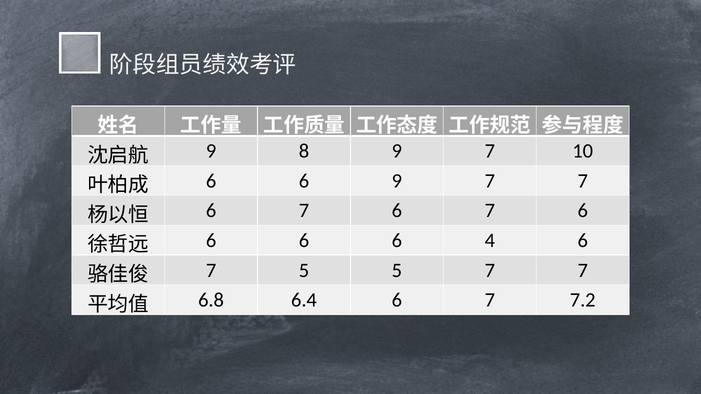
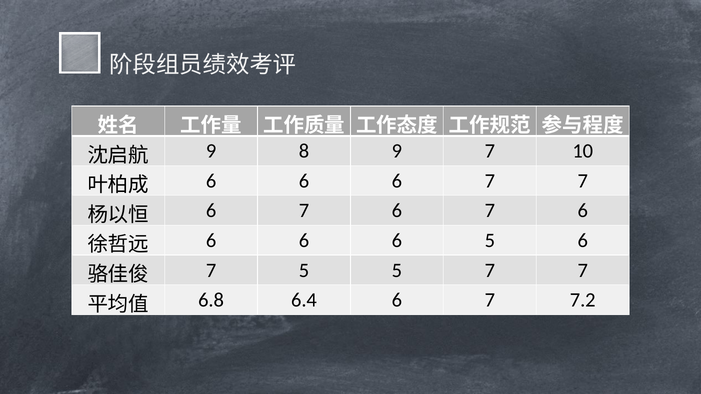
9 at (397, 181): 9 -> 6
6 4: 4 -> 5
